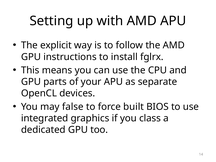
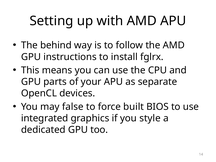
explicit: explicit -> behind
class: class -> style
